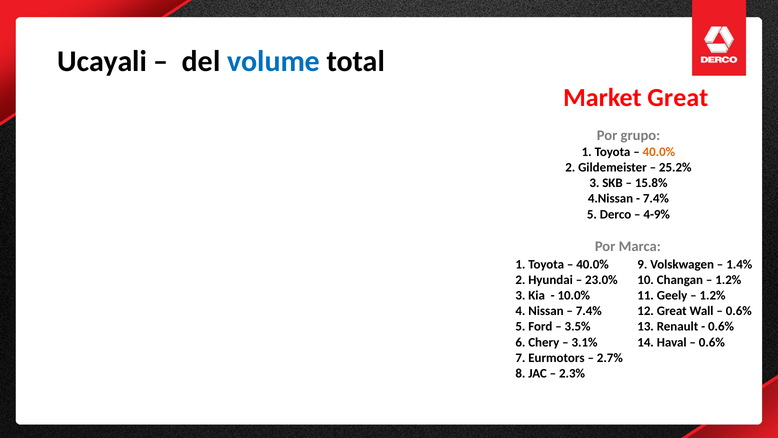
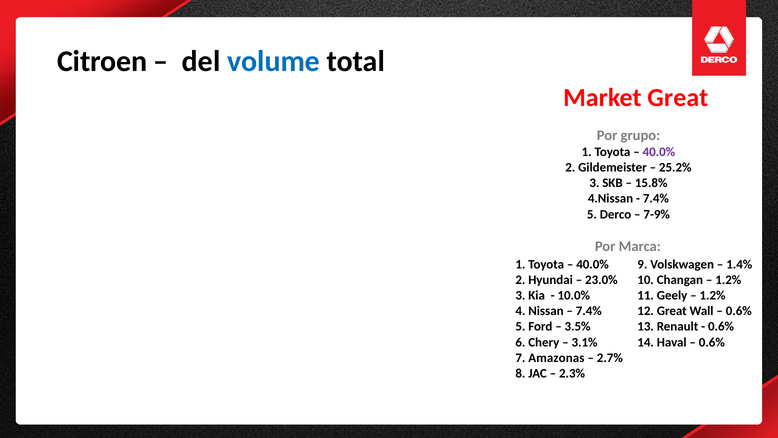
Ucayali: Ucayali -> Citroen
40.0% at (659, 152) colour: orange -> purple
4-9%: 4-9% -> 7-9%
Eurmotors: Eurmotors -> Amazonas
